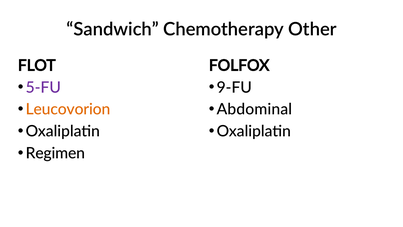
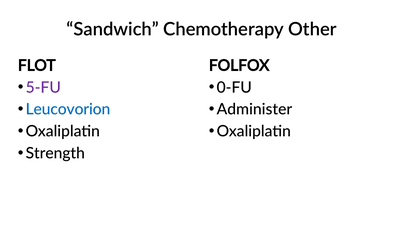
9-FU: 9-FU -> 0-FU
Leucovorion colour: orange -> blue
Abdominal: Abdominal -> Administer
Regimen: Regimen -> Strength
